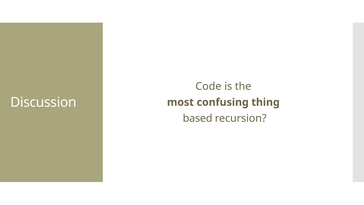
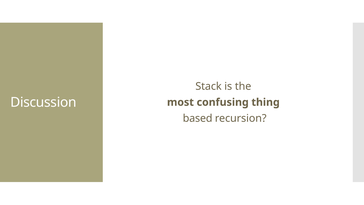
Code: Code -> Stack
